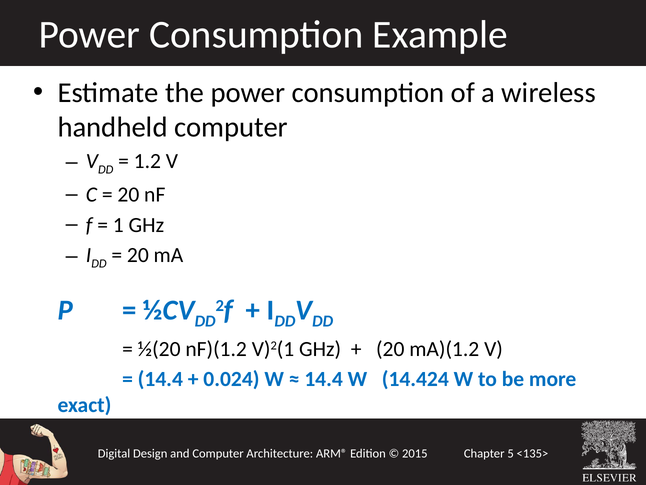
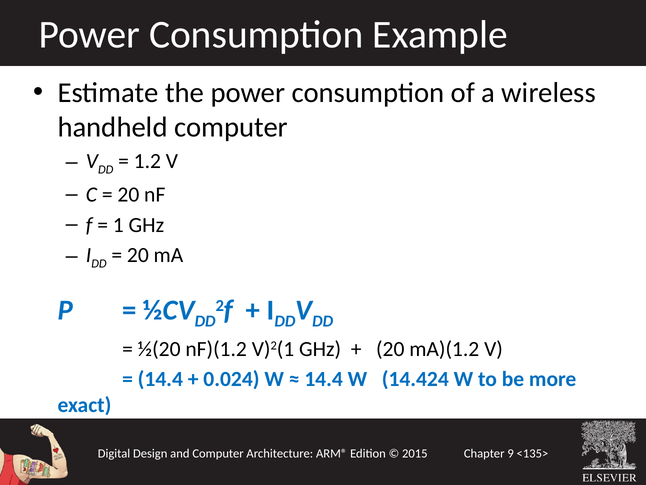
5: 5 -> 9
